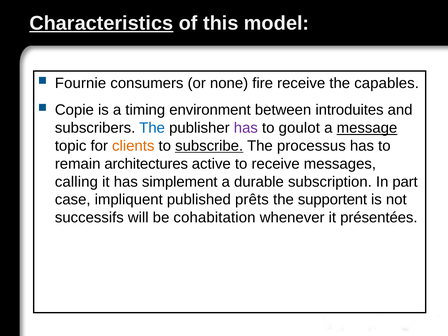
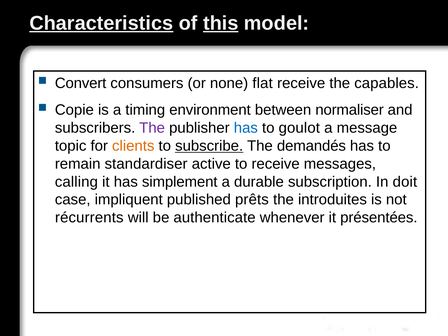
this underline: none -> present
Fournie: Fournie -> Convert
fire: fire -> flat
introduites: introduites -> normaliser
The at (152, 128) colour: blue -> purple
has at (246, 128) colour: purple -> blue
message underline: present -> none
processus: processus -> demandés
architectures: architectures -> standardiser
part: part -> doit
supportent: supportent -> introduites
successifs: successifs -> récurrents
cohabitation: cohabitation -> authenticate
